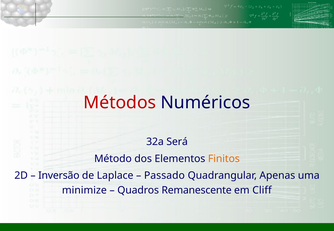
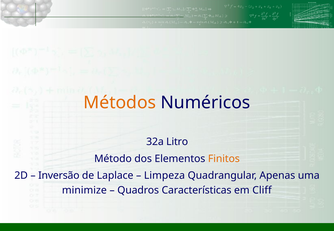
Métodos colour: red -> orange
Será: Será -> Litro
Passado: Passado -> Limpeza
Remanescente: Remanescente -> Características
